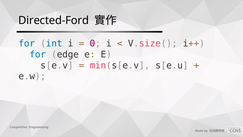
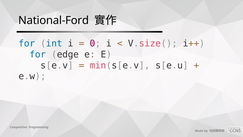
Directed-Ford: Directed-Ford -> National-Ford
